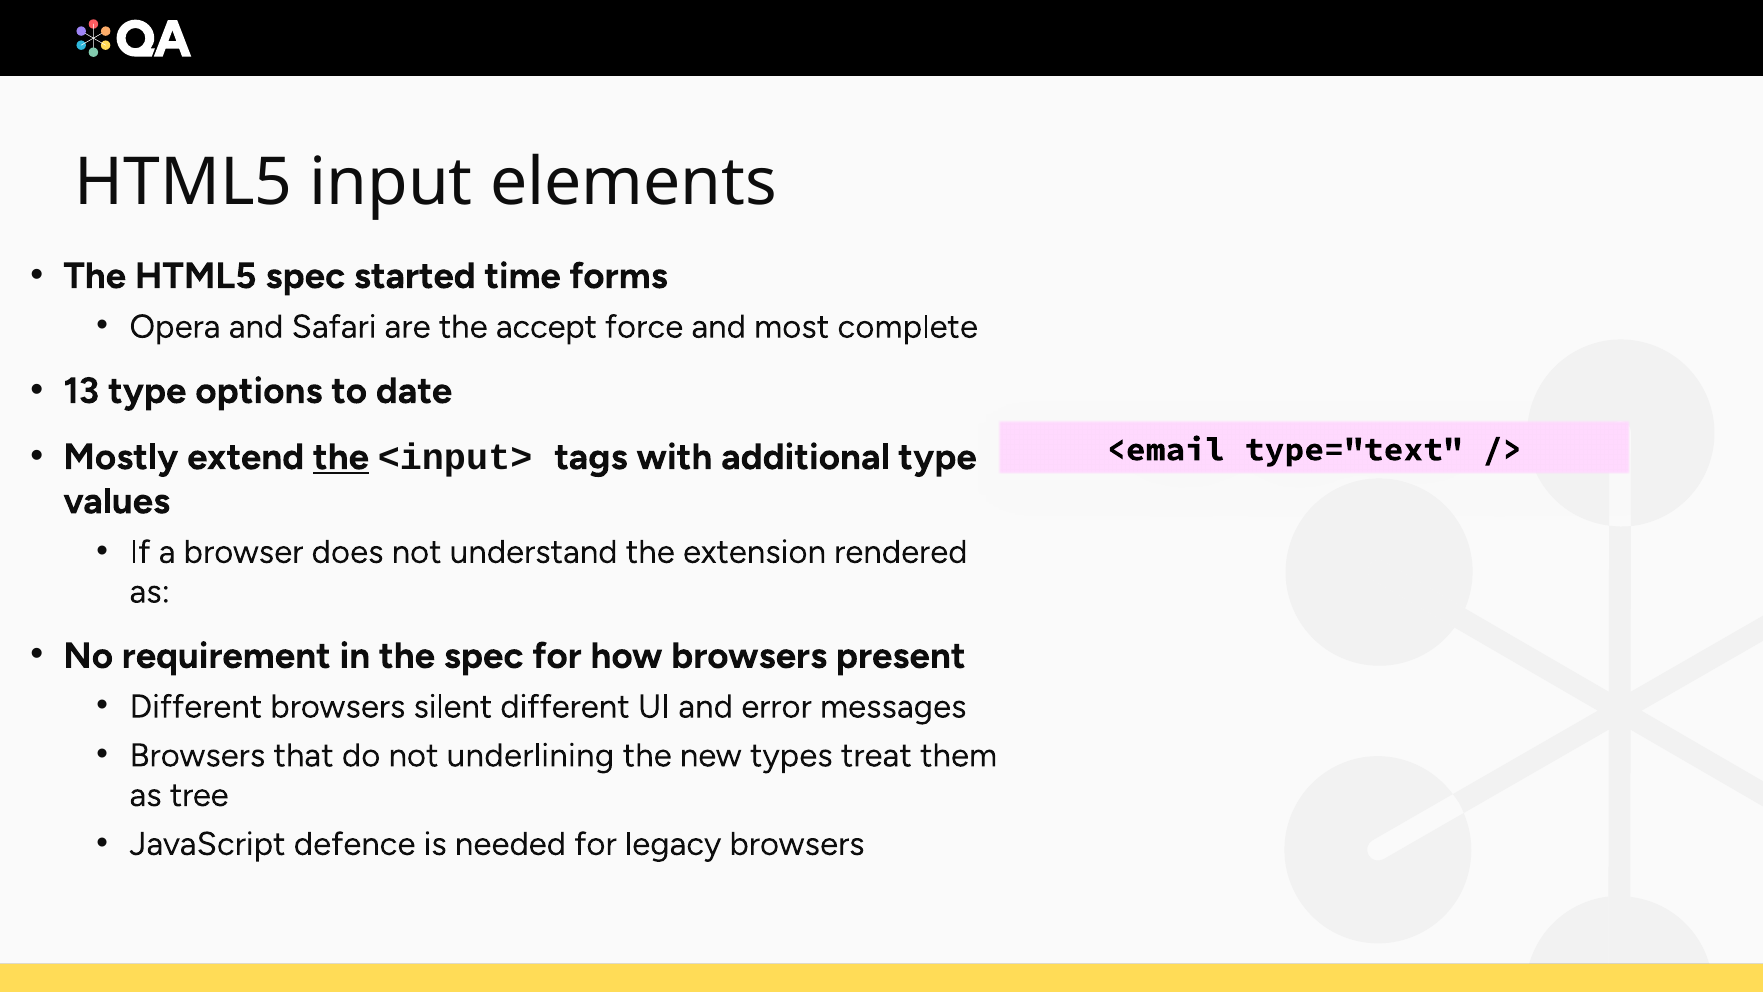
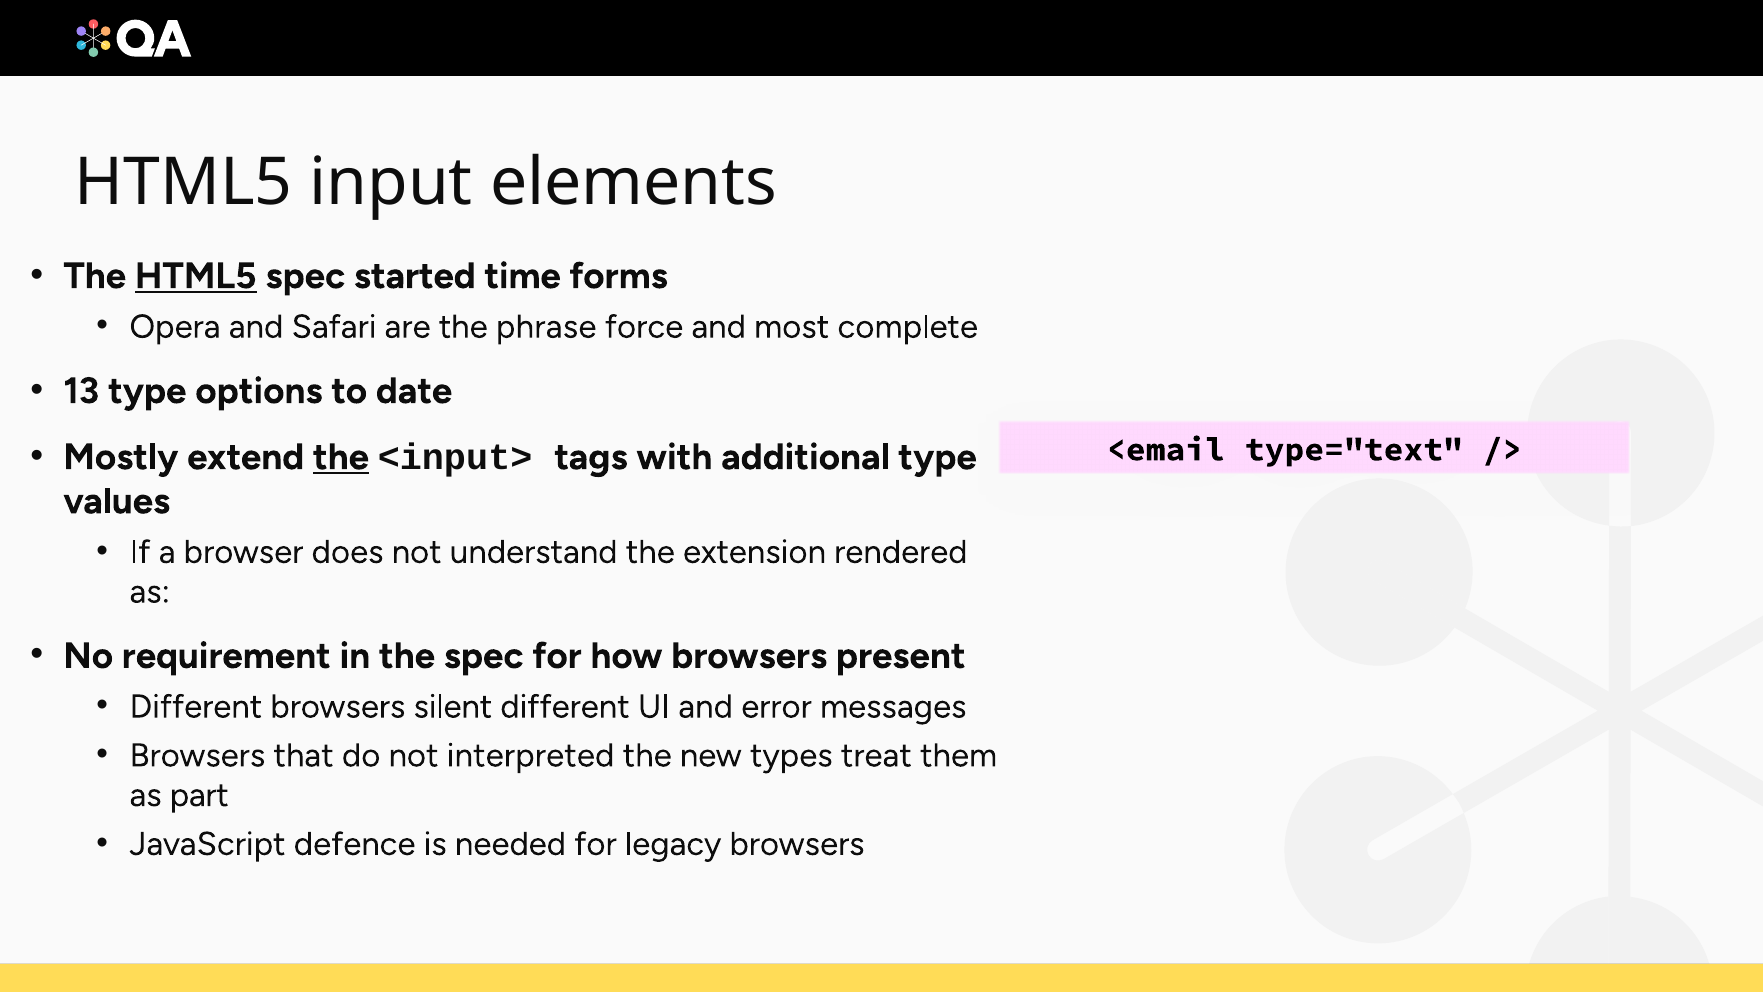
HTML5 at (196, 276) underline: none -> present
accept: accept -> phrase
underlining: underlining -> interpreted
tree: tree -> part
